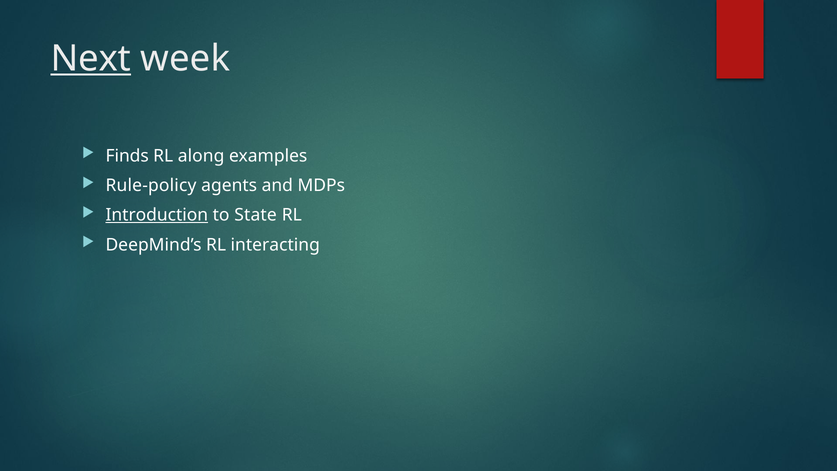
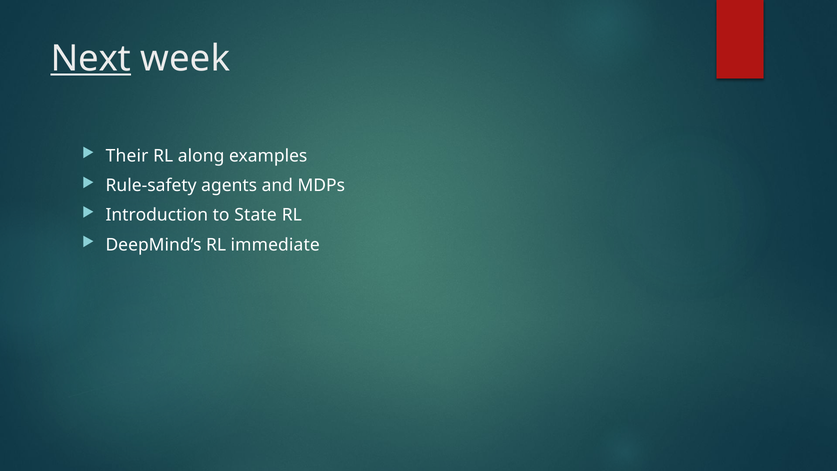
Finds: Finds -> Their
Rule-policy: Rule-policy -> Rule-safety
Introduction underline: present -> none
interacting: interacting -> immediate
